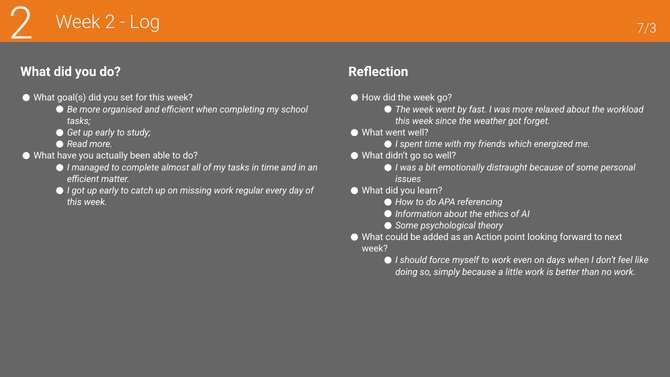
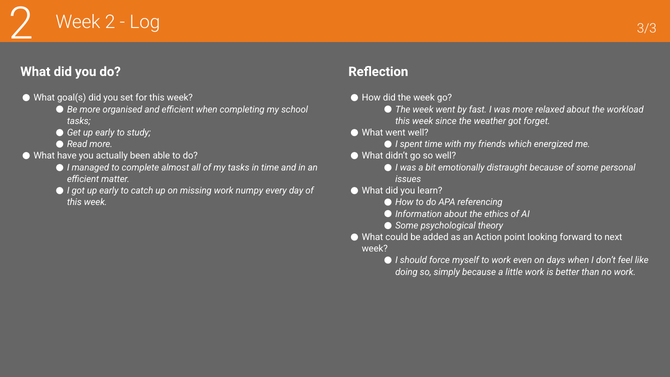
7/3: 7/3 -> 3/3
regular: regular -> numpy
